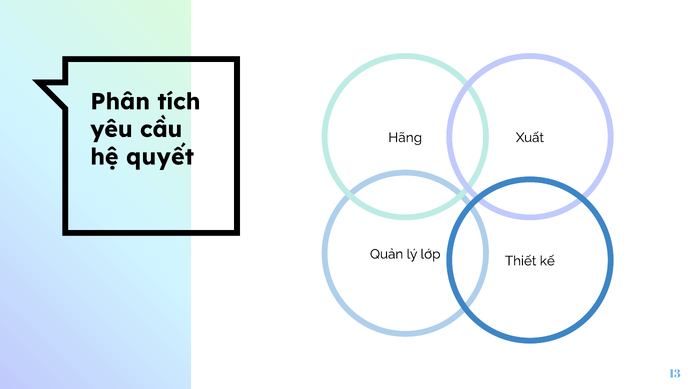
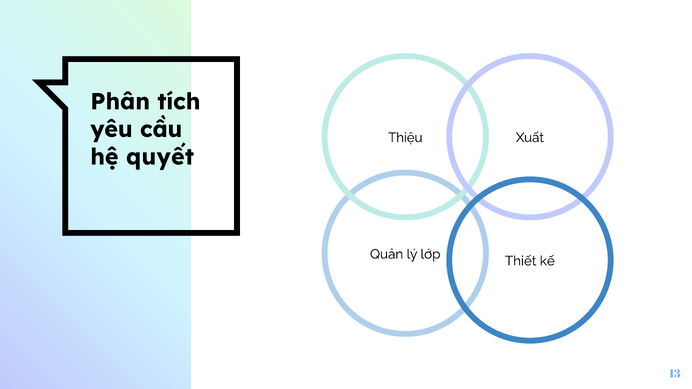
Hãng: Hãng -> Thiệu
